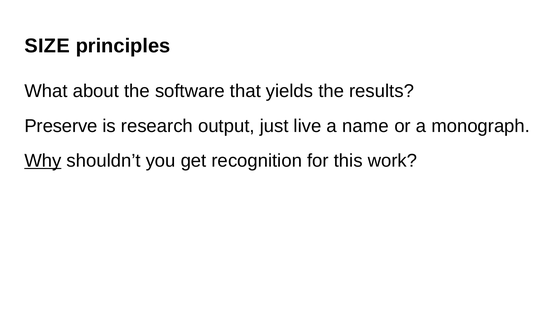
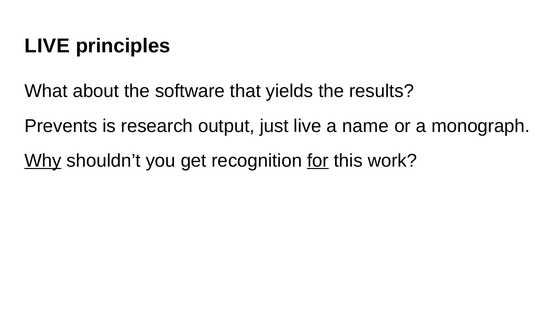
SIZE at (47, 46): SIZE -> LIVE
Preserve: Preserve -> Prevents
for underline: none -> present
